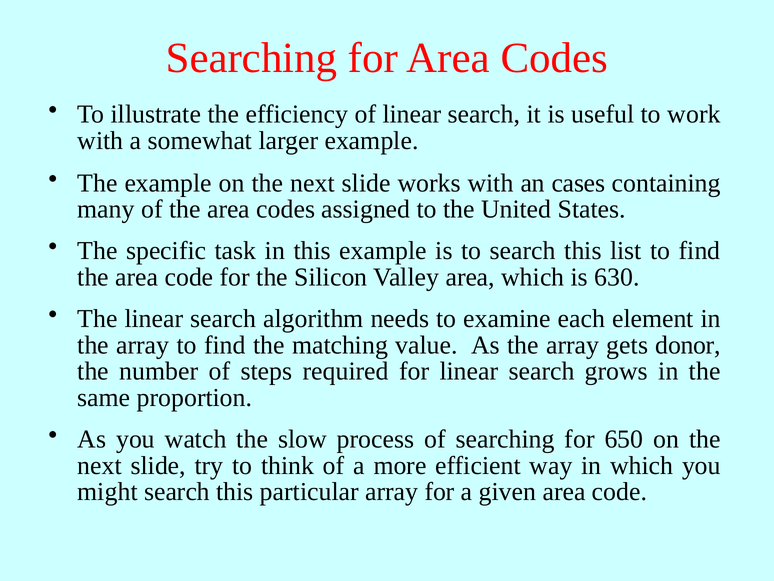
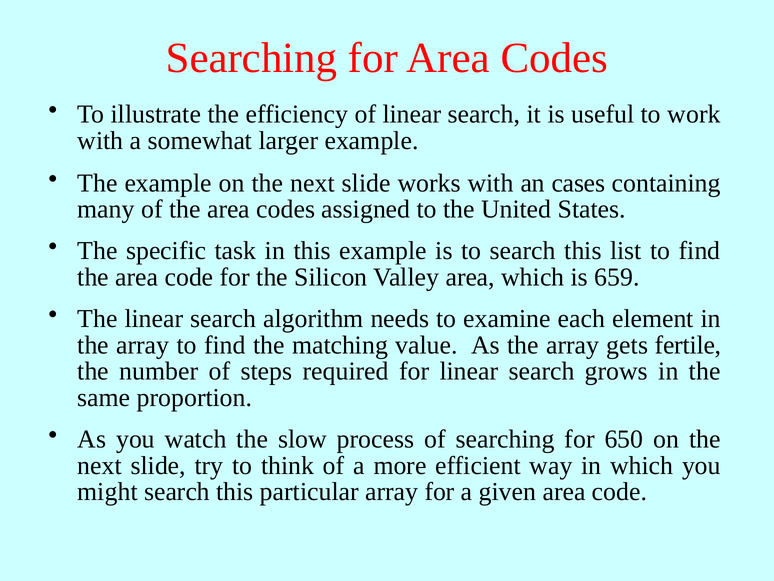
630: 630 -> 659
donor: donor -> fertile
